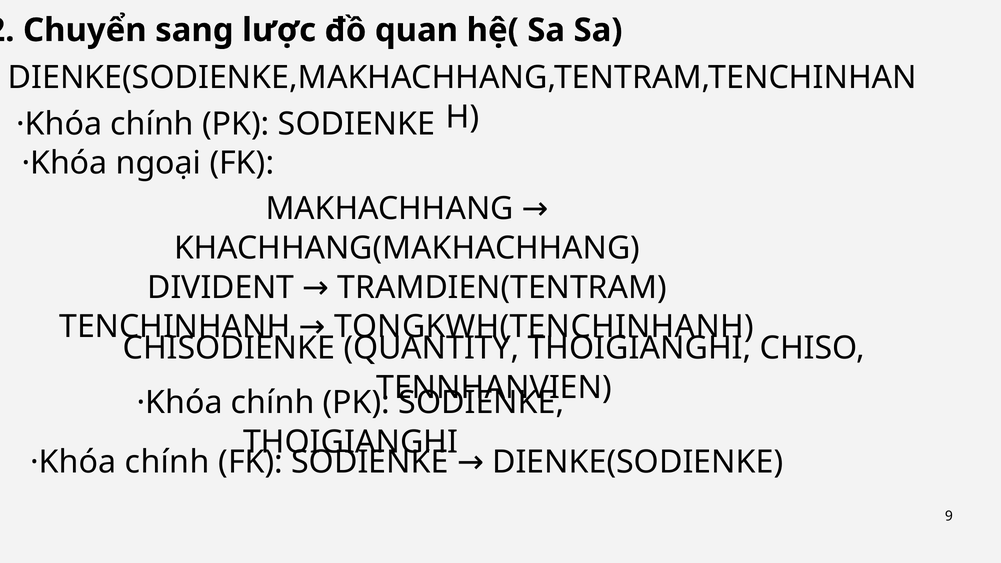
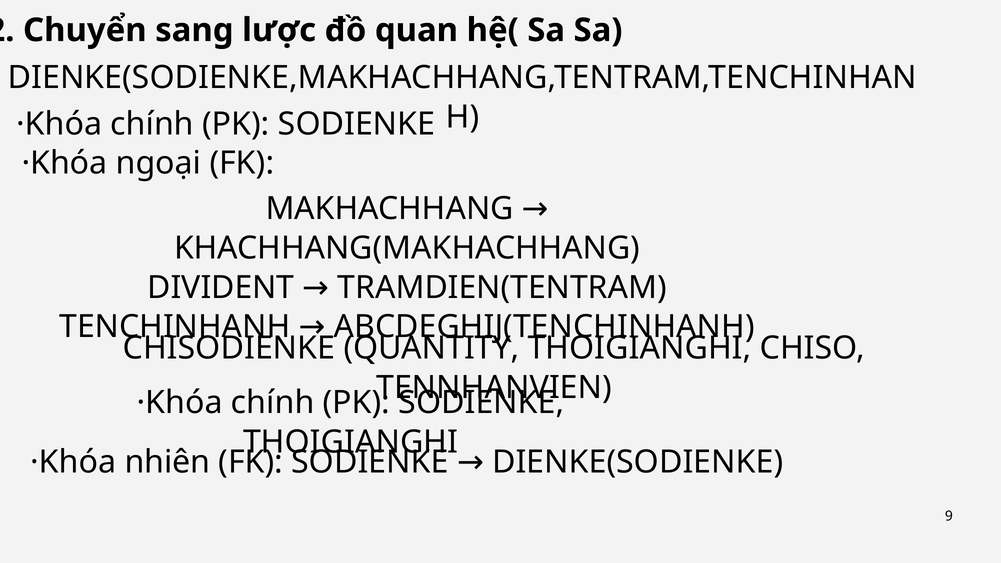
TONGKWH(TENCHINHANH: TONGKWH(TENCHINHANH -> ABCDEGHIJ(TENCHINHANH
chính at (167, 462): chính -> nhiên
